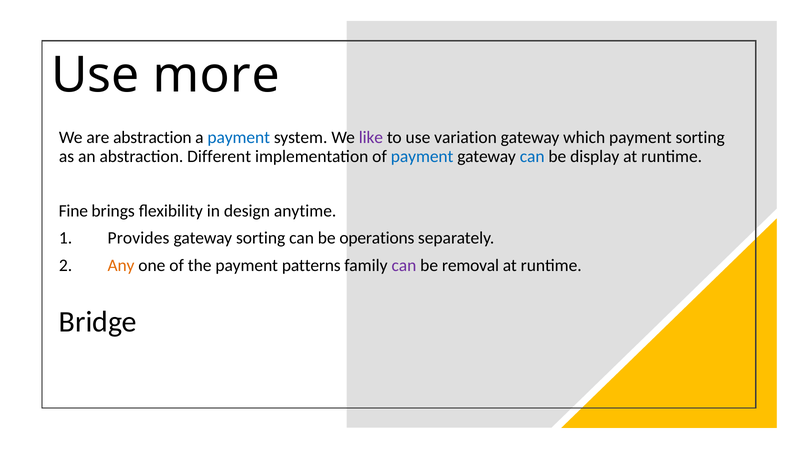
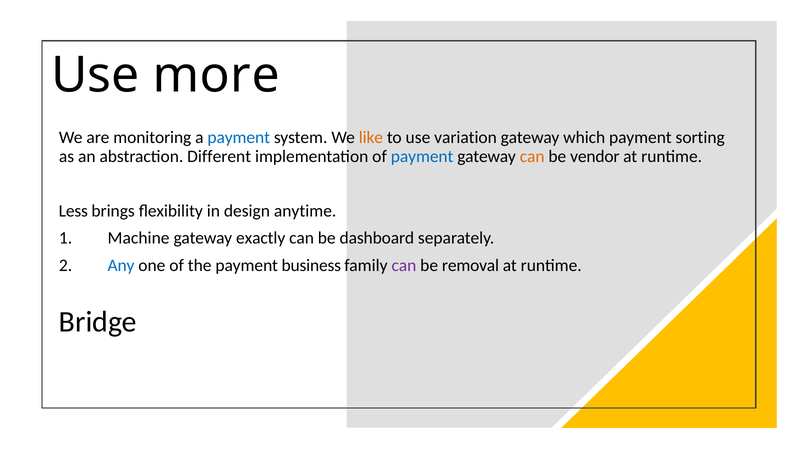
are abstraction: abstraction -> monitoring
like colour: purple -> orange
can at (532, 157) colour: blue -> orange
display: display -> vendor
Fine: Fine -> Less
Provides: Provides -> Machine
gateway sorting: sorting -> exactly
operations: operations -> dashboard
Any colour: orange -> blue
patterns: patterns -> business
